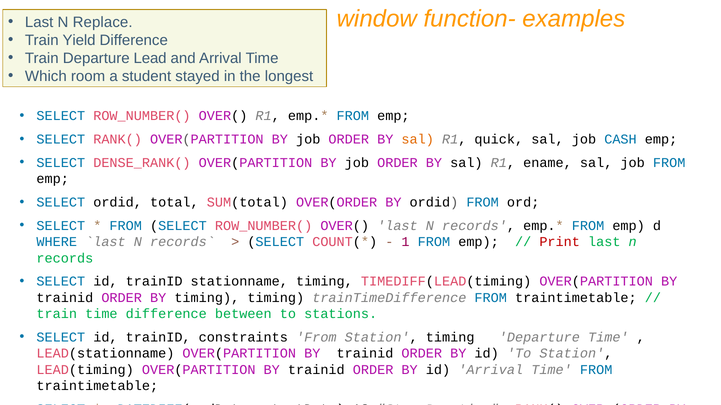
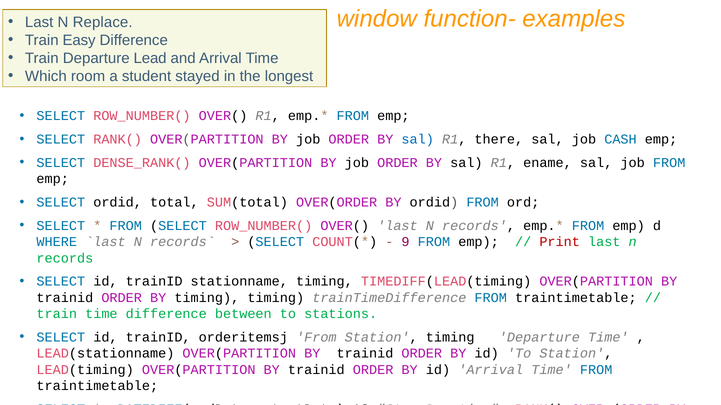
Yield: Yield -> Easy
sal at (418, 140) colour: orange -> blue
quick: quick -> there
1: 1 -> 9
constraints: constraints -> orderitemsj
